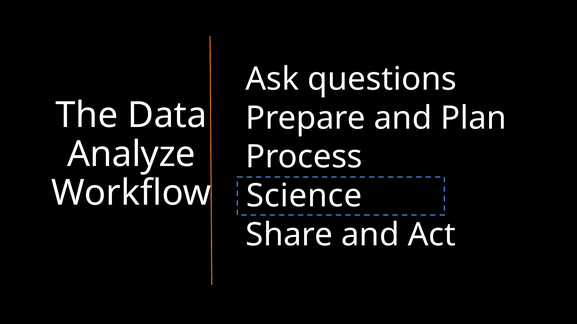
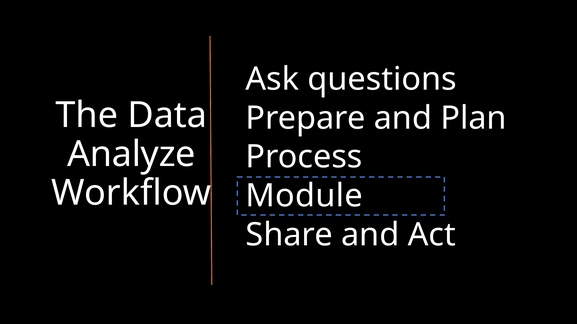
Science: Science -> Module
